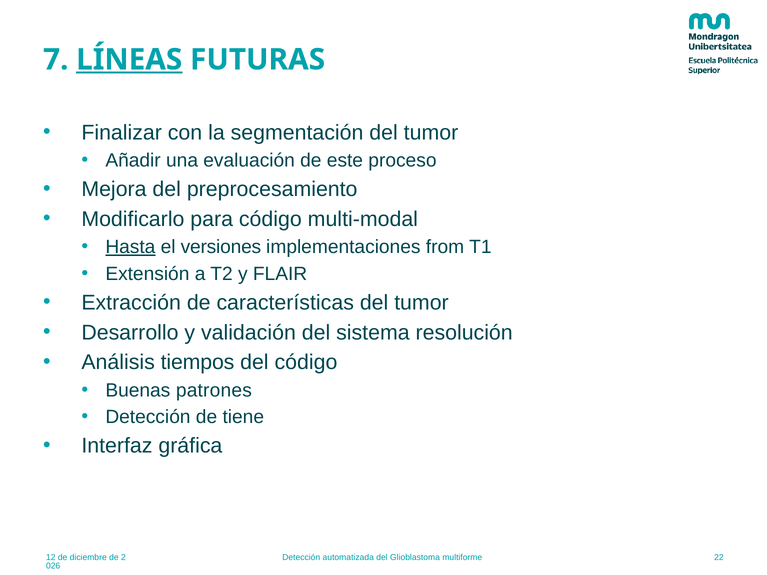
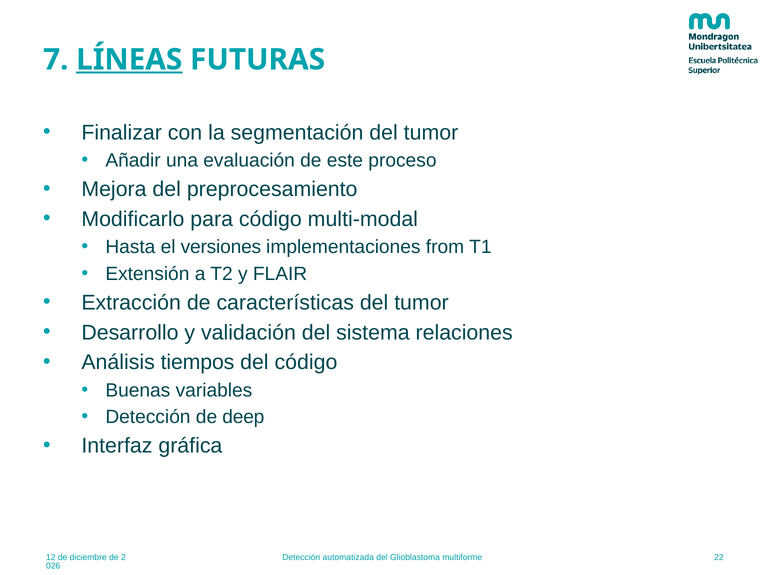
Hasta underline: present -> none
resolución: resolución -> relaciones
patrones: patrones -> variables
tiene: tiene -> deep
